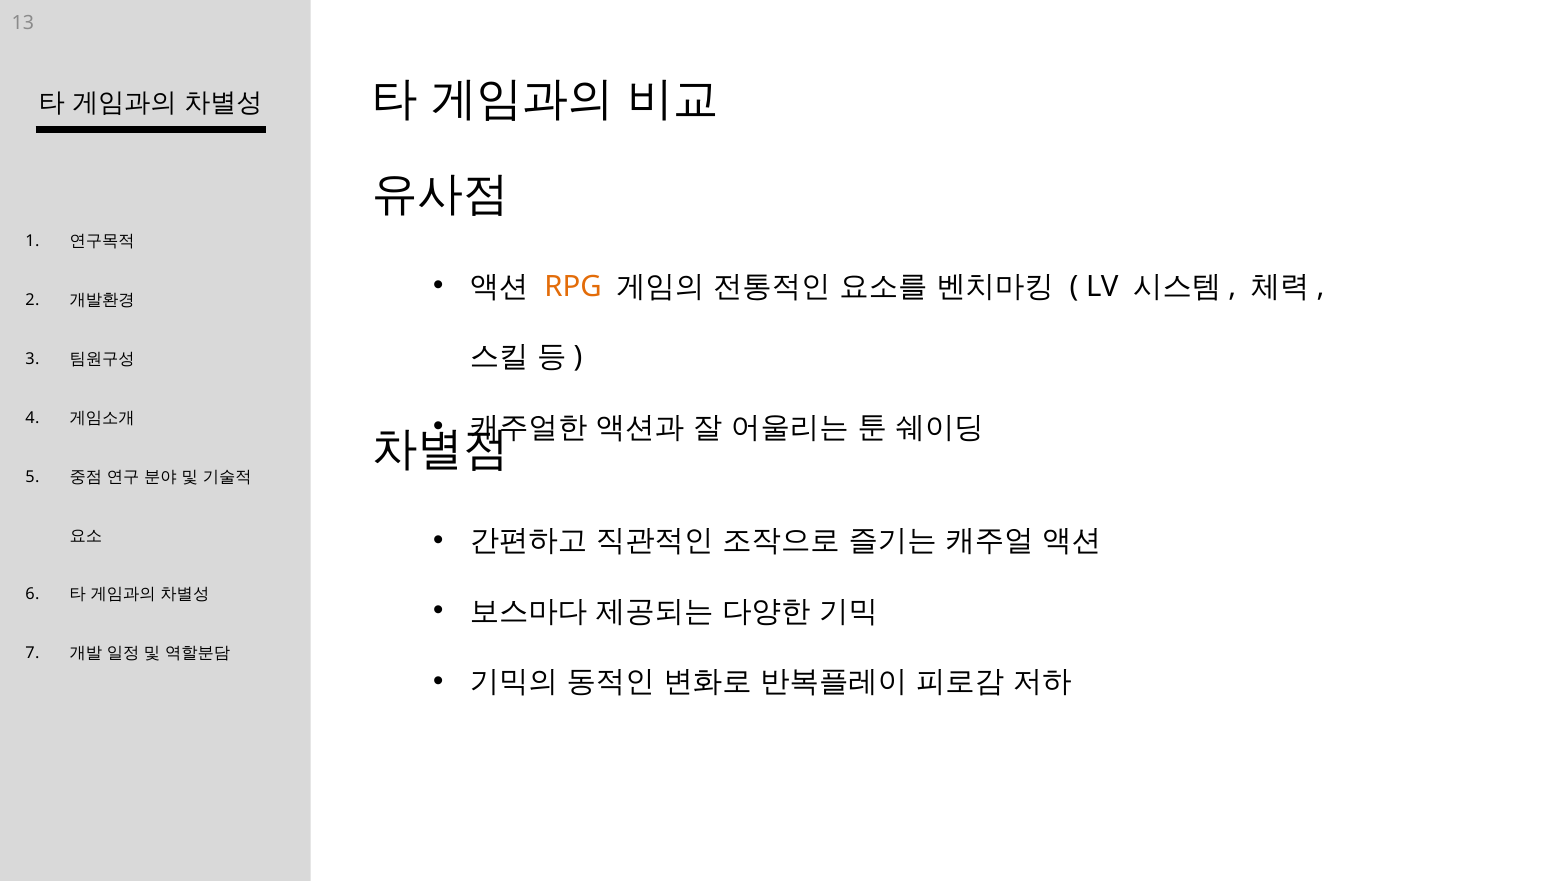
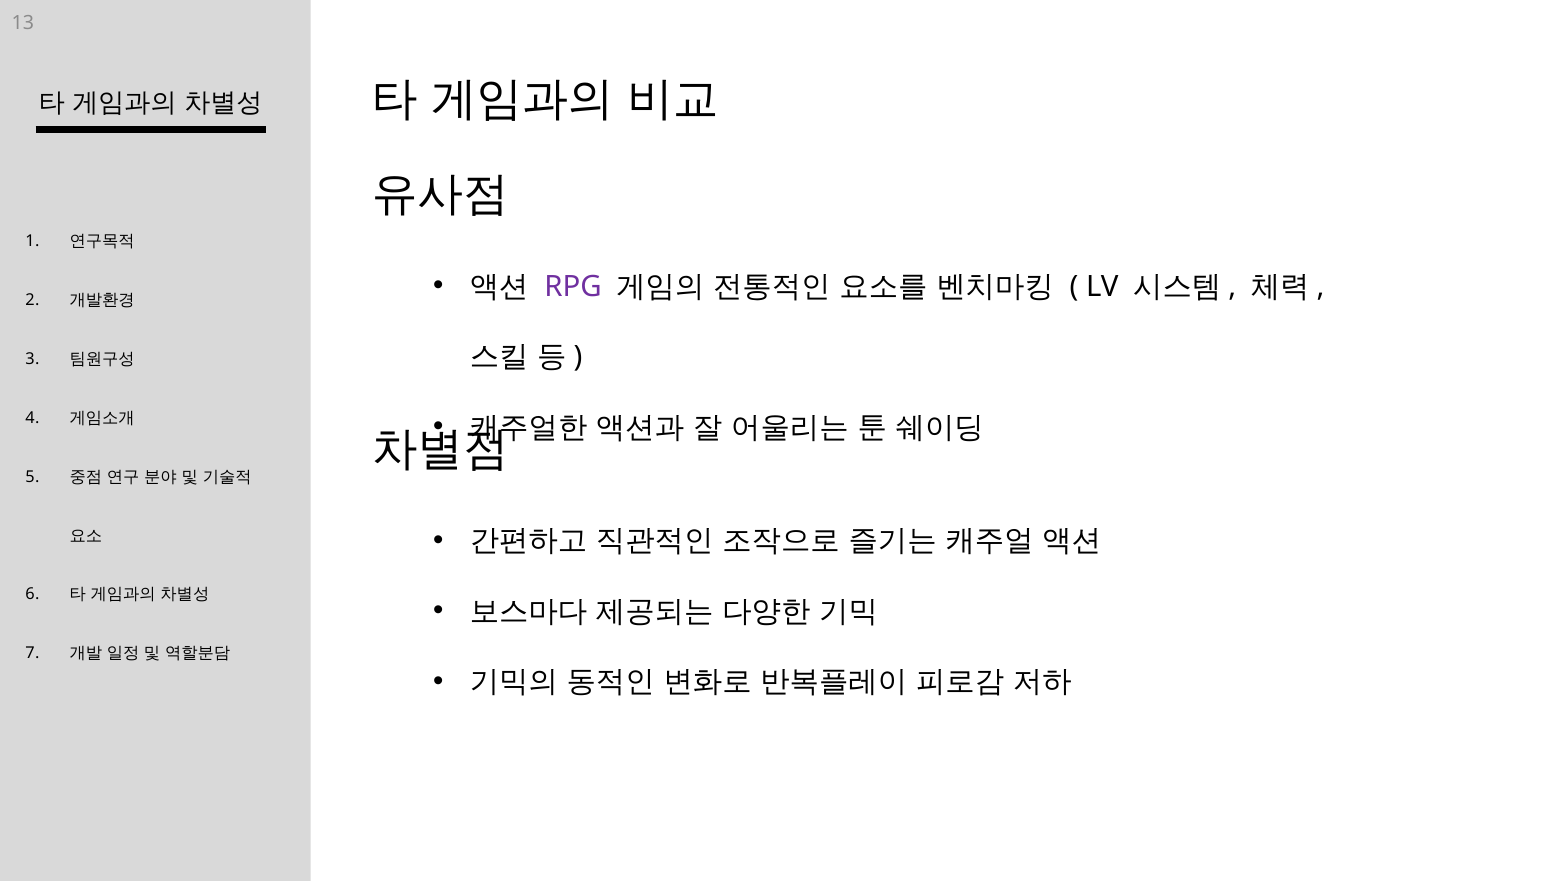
RPG colour: orange -> purple
